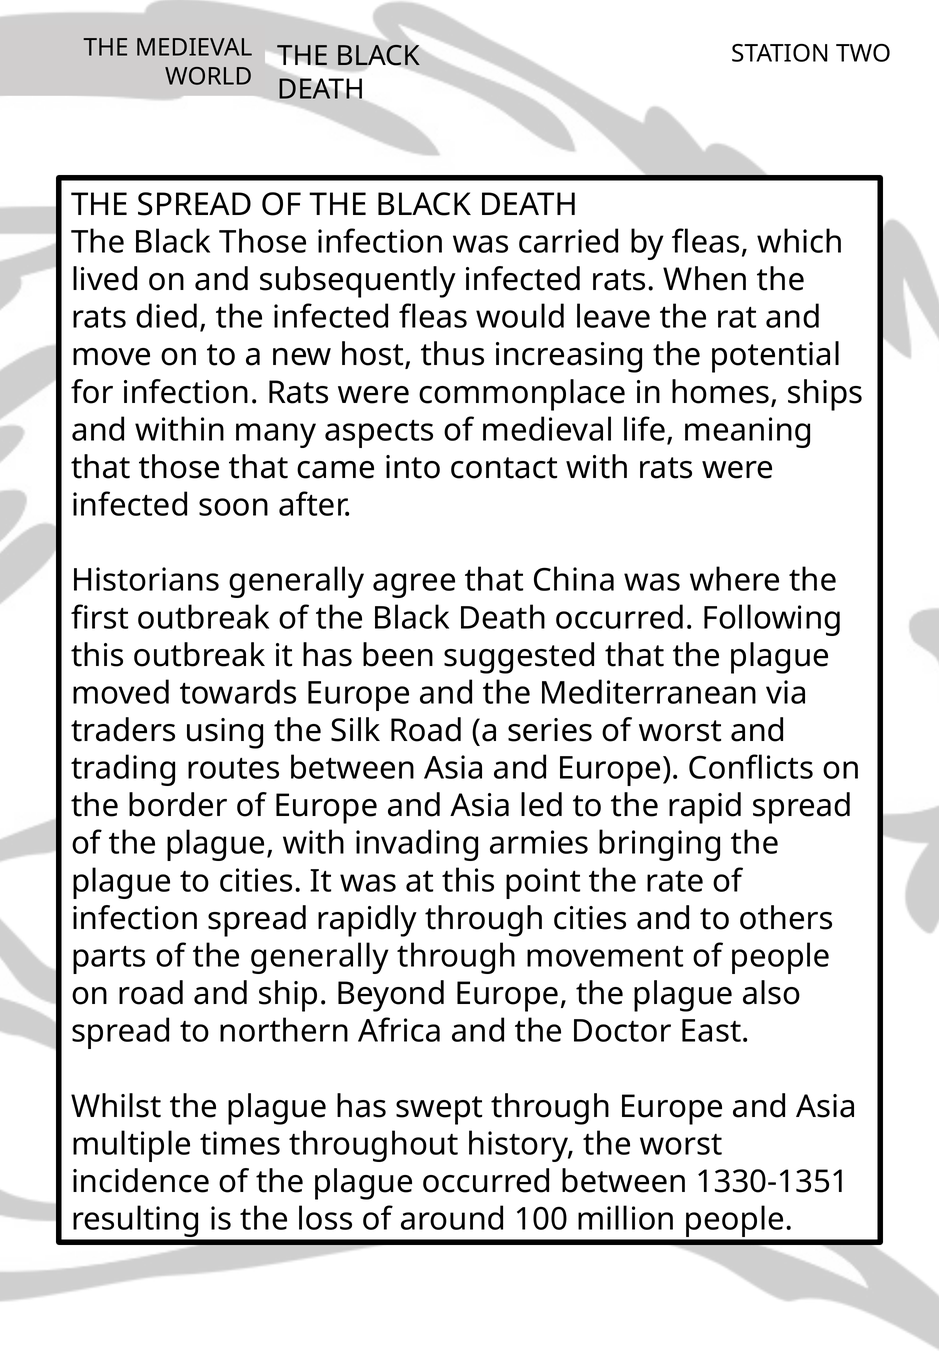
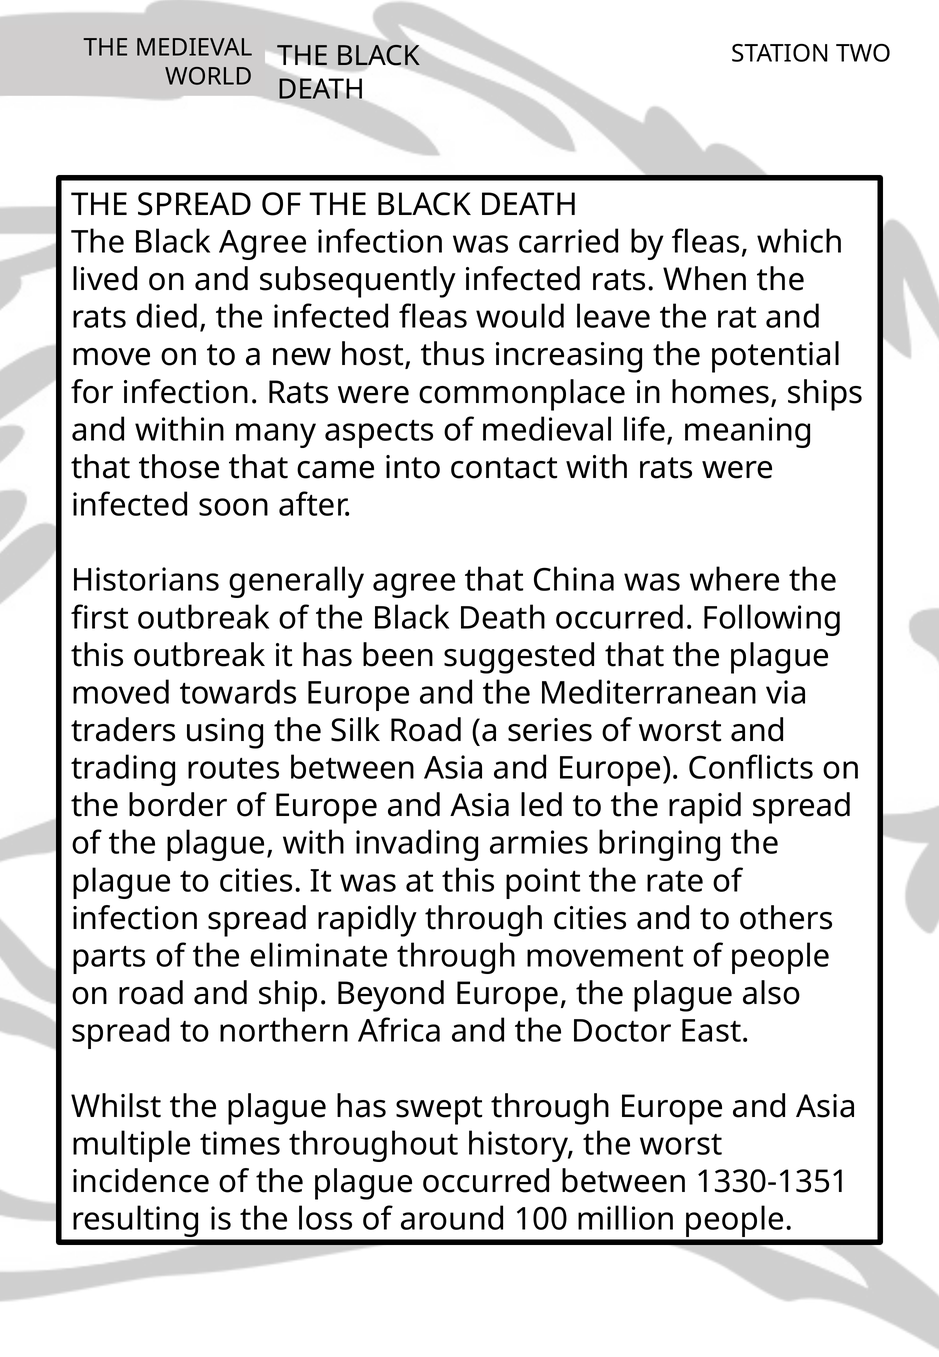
Black Those: Those -> Agree
the generally: generally -> eliminate
